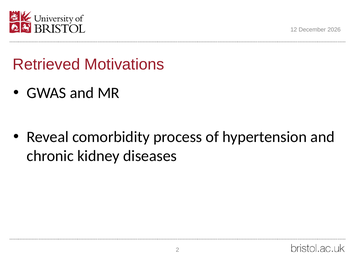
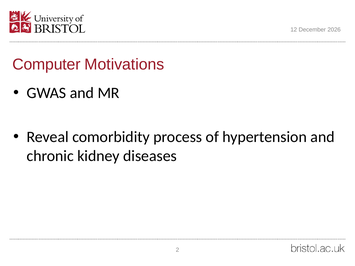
Retrieved: Retrieved -> Computer
